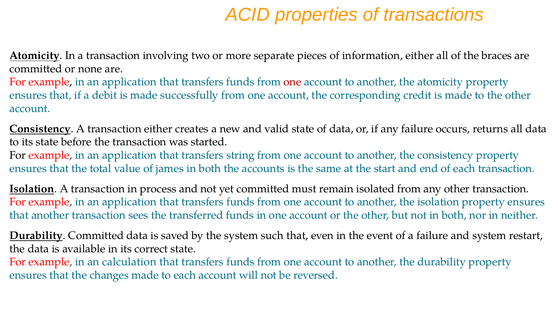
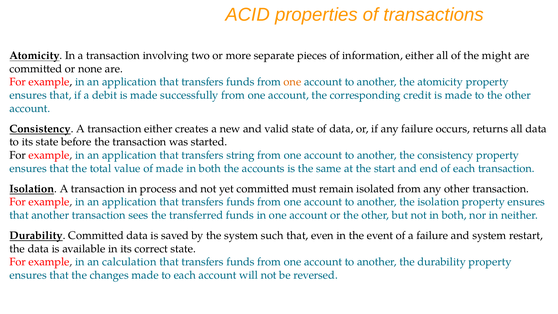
braces: braces -> might
one at (293, 82) colour: red -> orange
of james: james -> made
